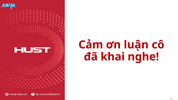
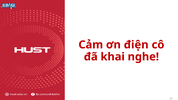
luận: luận -> điện
